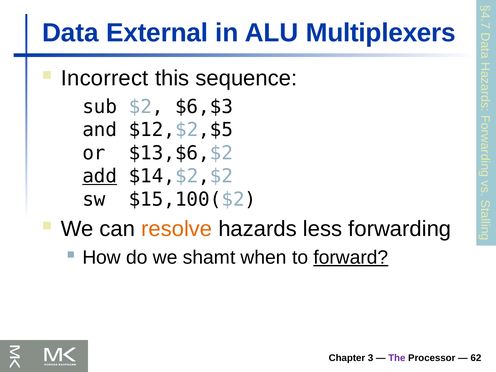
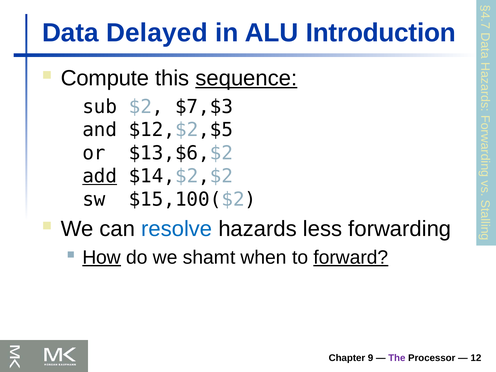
External: External -> Delayed
Multiplexers: Multiplexers -> Introduction
Incorrect: Incorrect -> Compute
sequence underline: none -> present
$6,$3: $6,$3 -> $7,$3
resolve colour: orange -> blue
How underline: none -> present
3: 3 -> 9
62: 62 -> 12
